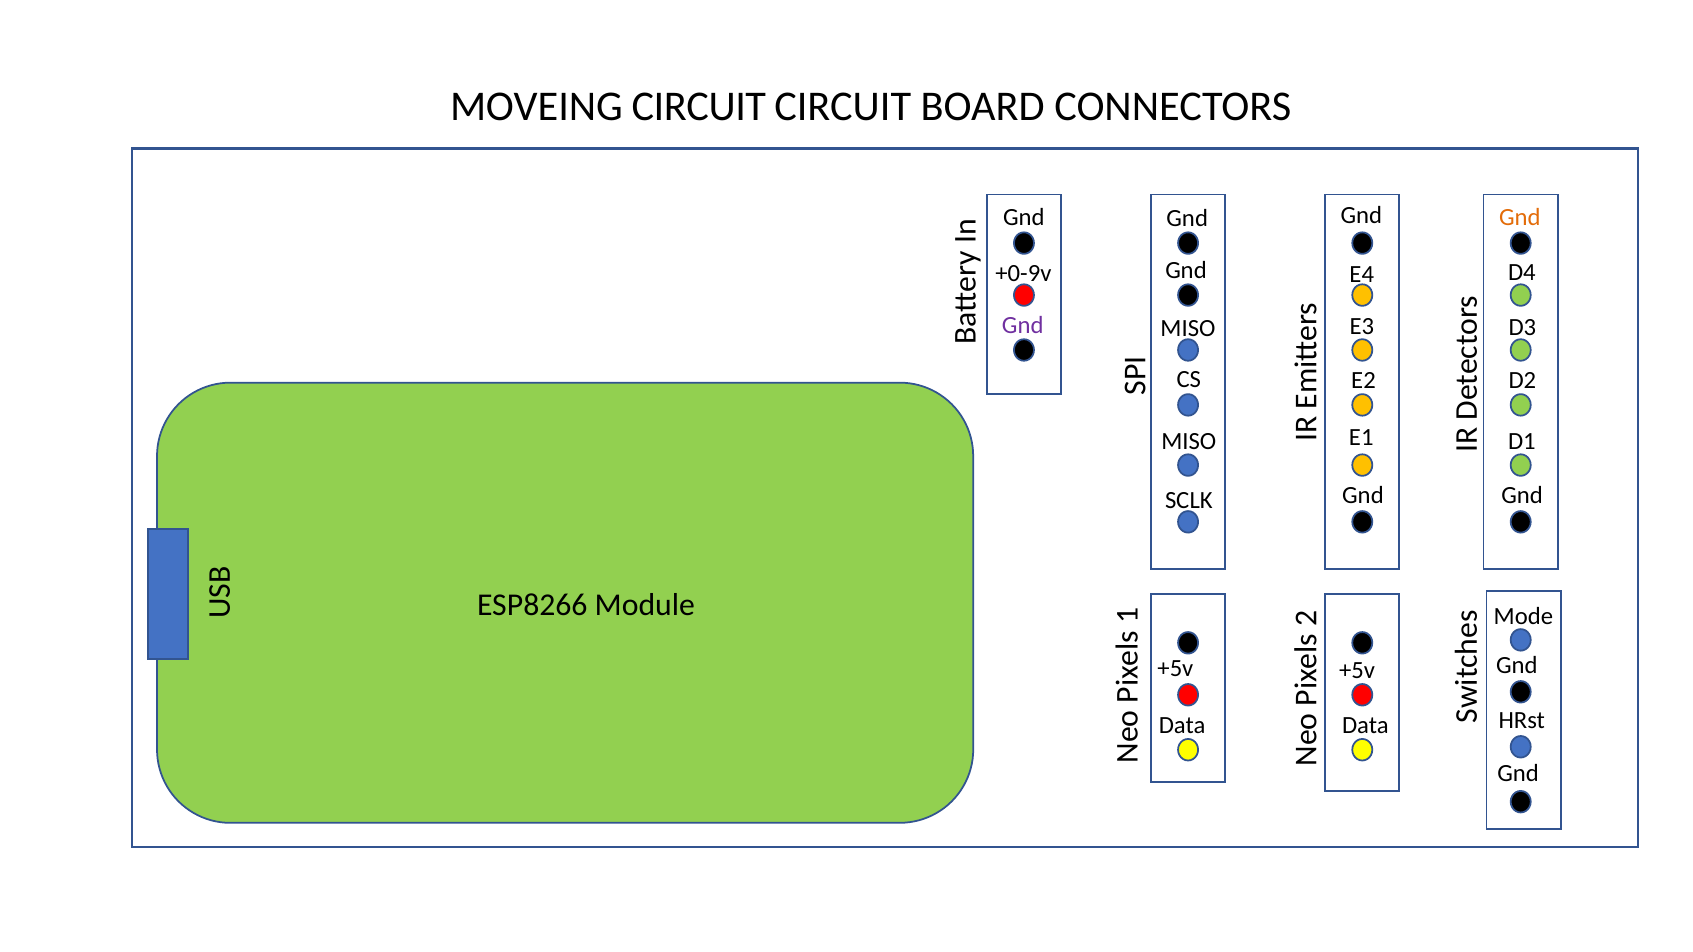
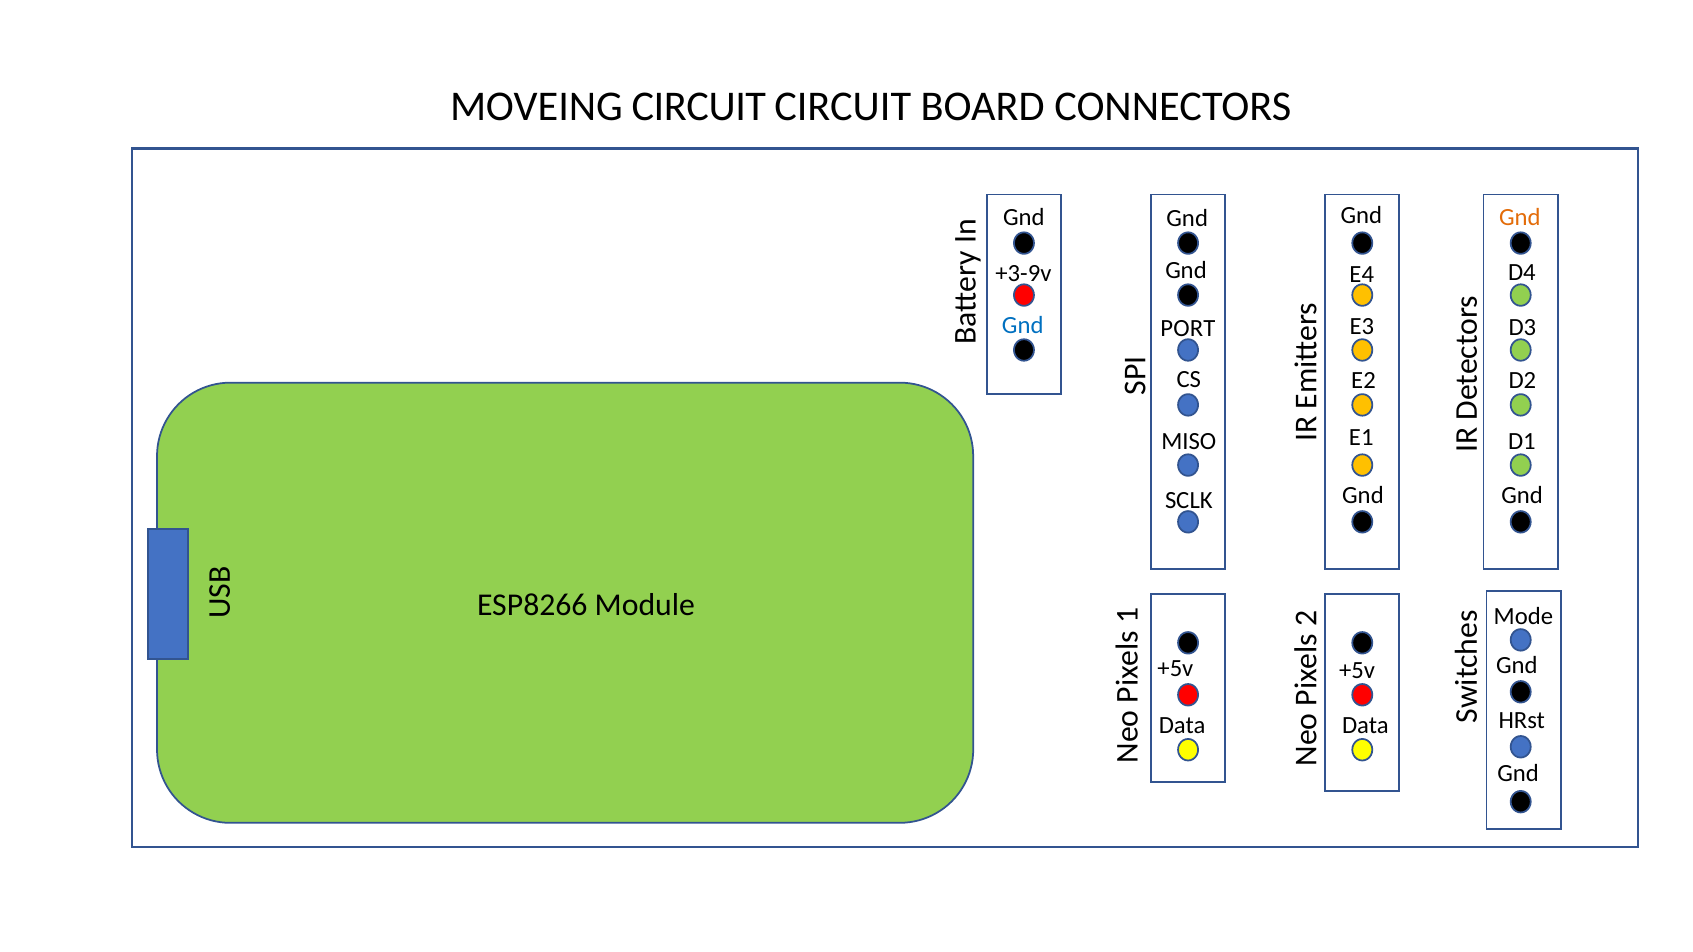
+0-9v: +0-9v -> +3-9v
Gnd at (1023, 325) colour: purple -> blue
MISO at (1188, 328): MISO -> PORT
